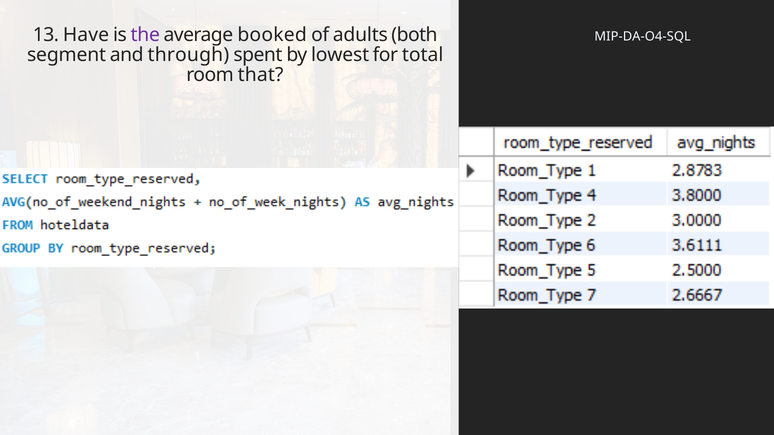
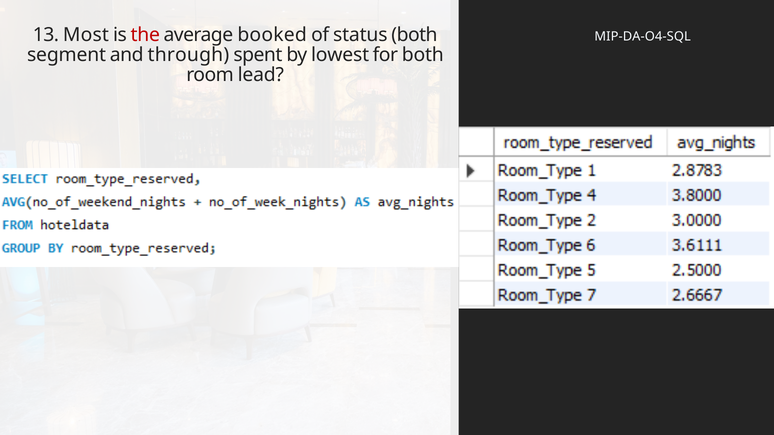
Have: Have -> Most
the colour: purple -> red
adults: adults -> status
for total: total -> both
that: that -> lead
